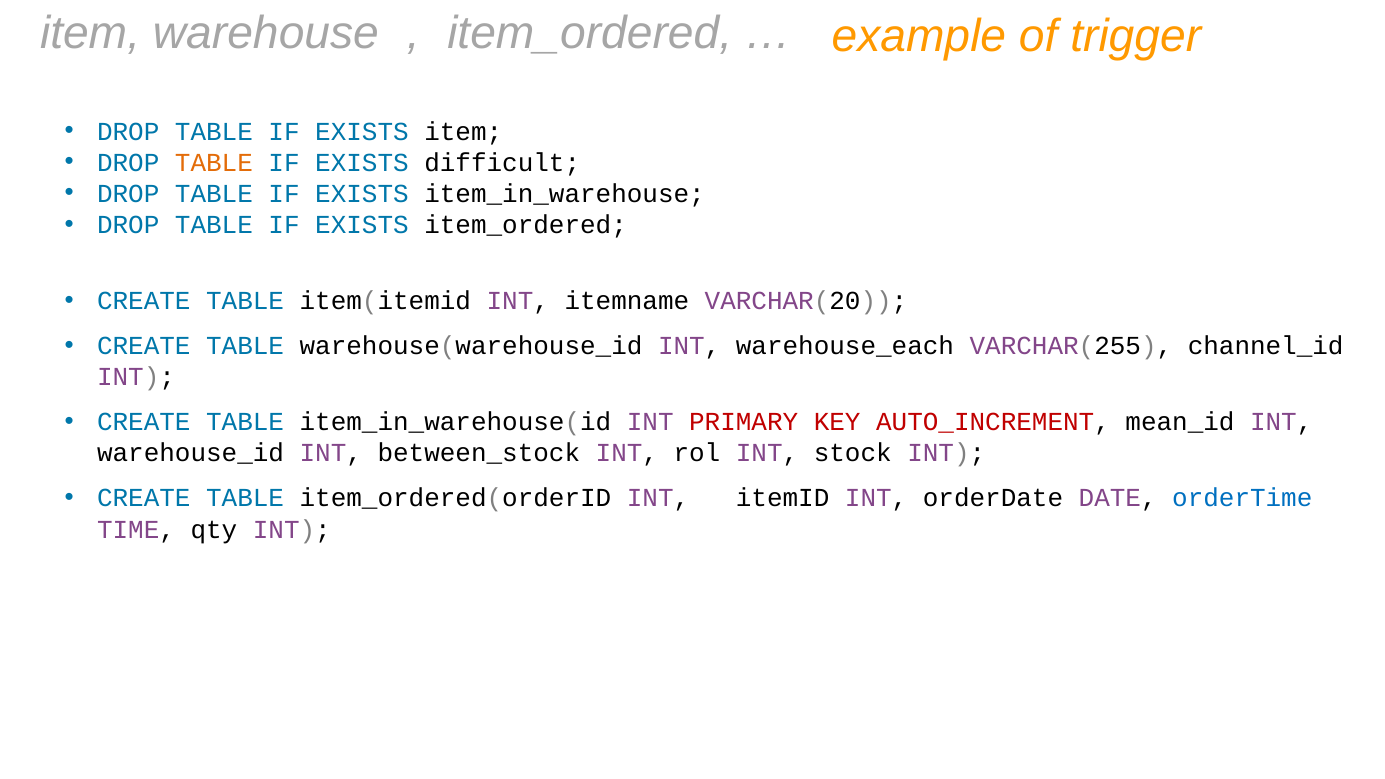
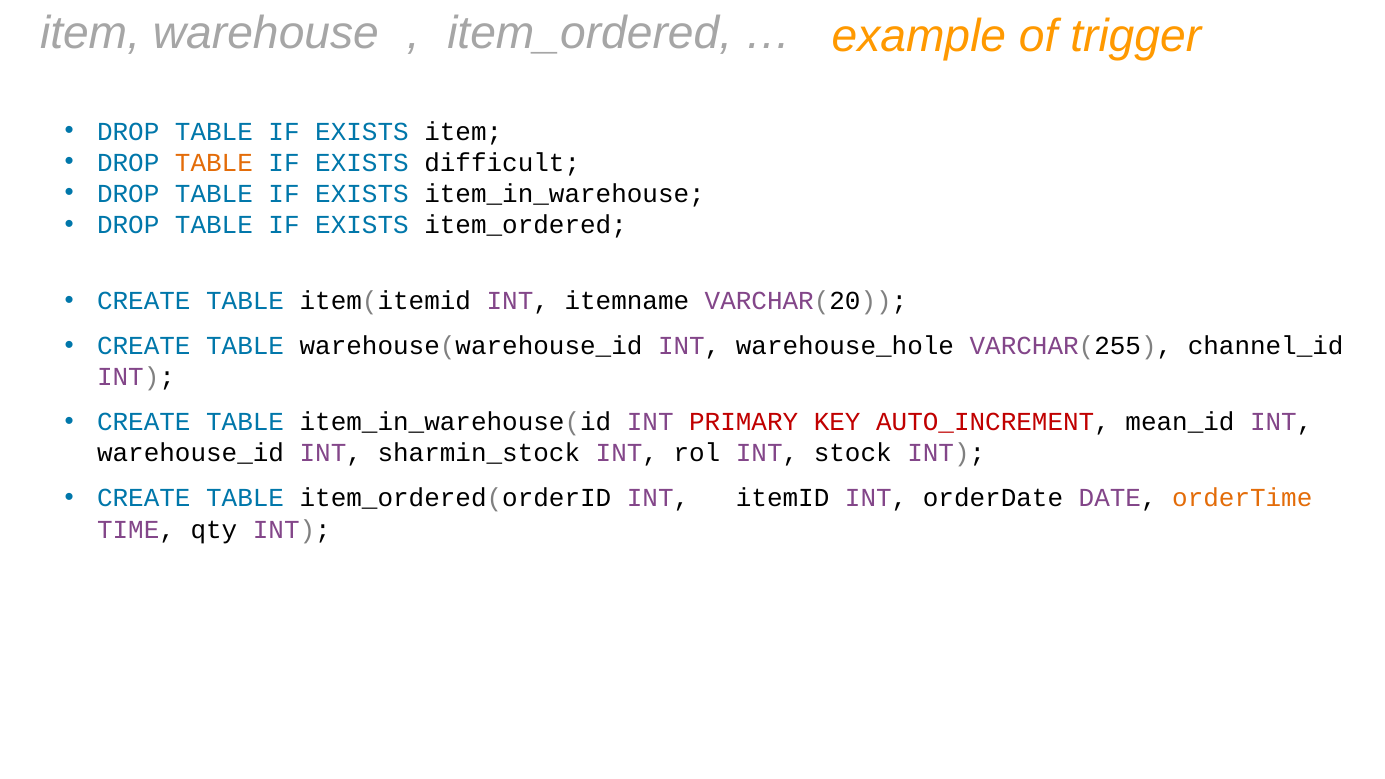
warehouse_each: warehouse_each -> warehouse_hole
between_stock: between_stock -> sharmin_stock
orderTime colour: blue -> orange
